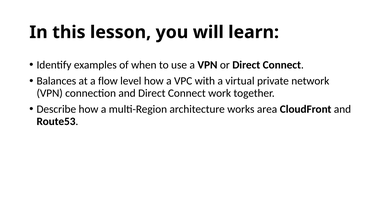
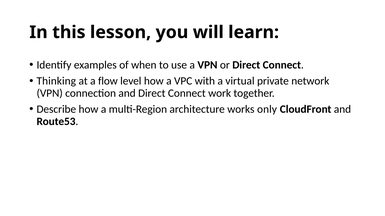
Balances: Balances -> Thinking
area: area -> only
